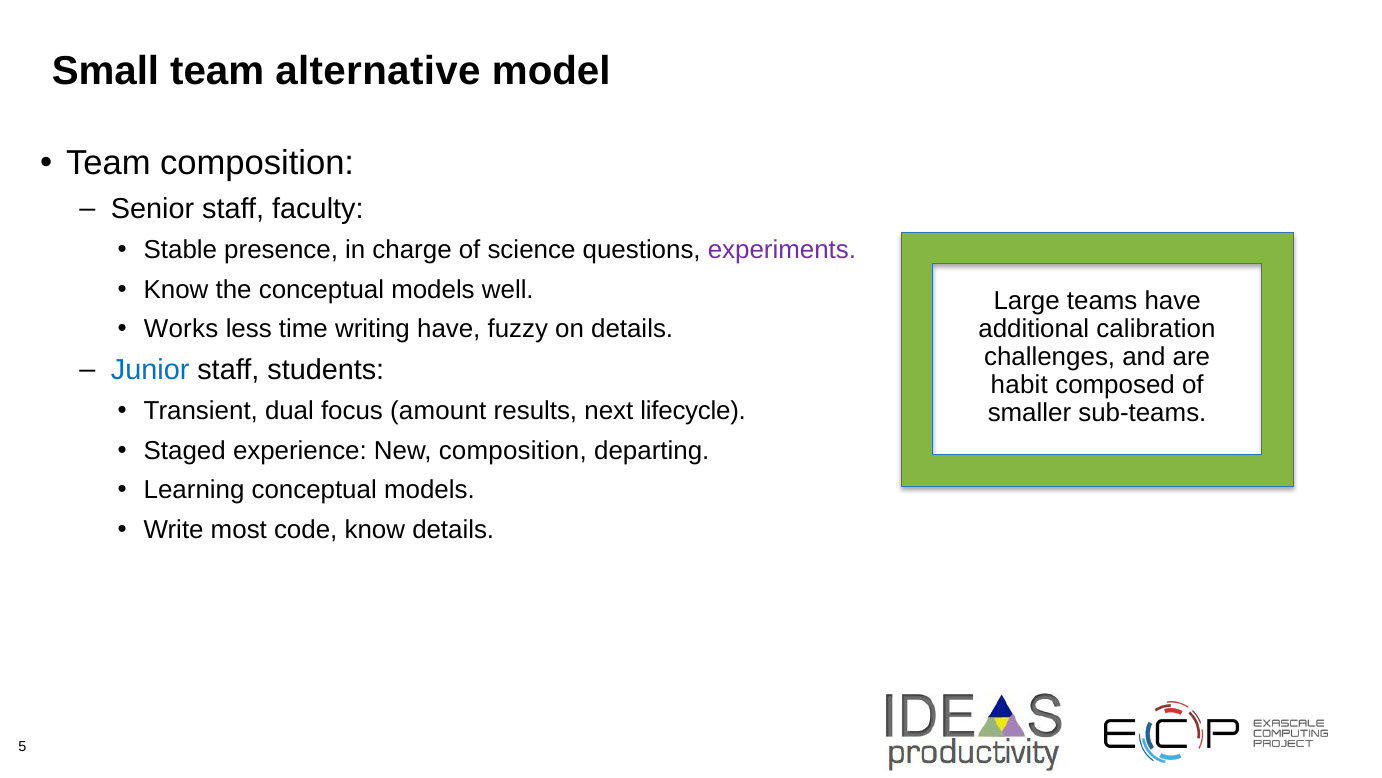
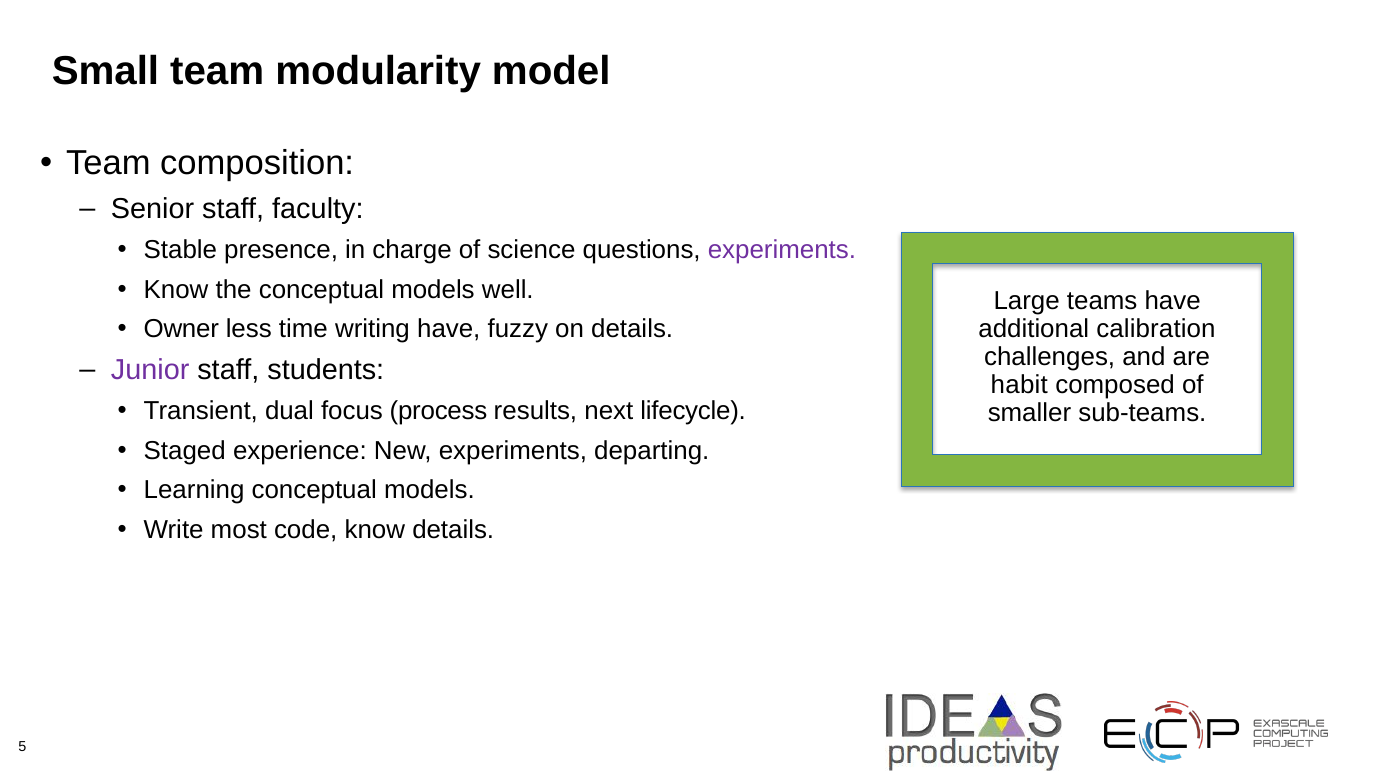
alternative: alternative -> modularity
Works: Works -> Owner
Junior colour: blue -> purple
amount: amount -> process
New composition: composition -> experiments
